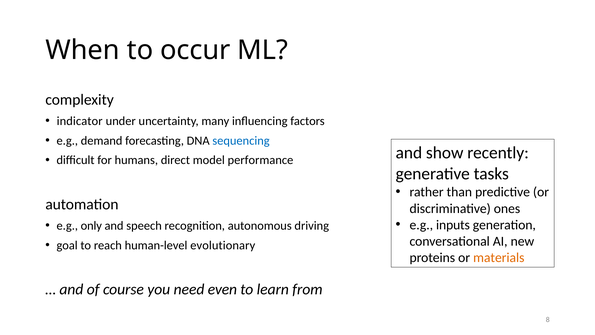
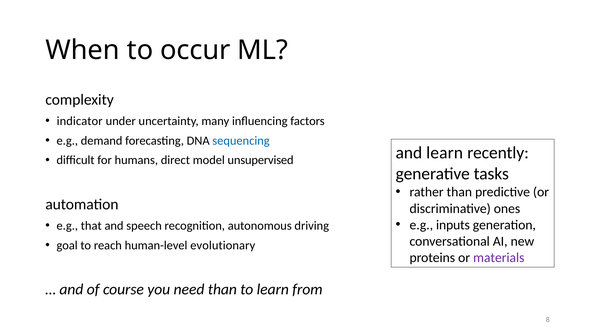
and show: show -> learn
performance: performance -> unsupervised
only: only -> that
materials colour: orange -> purple
need even: even -> than
